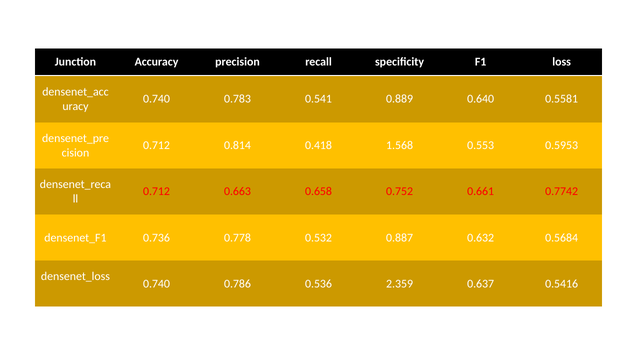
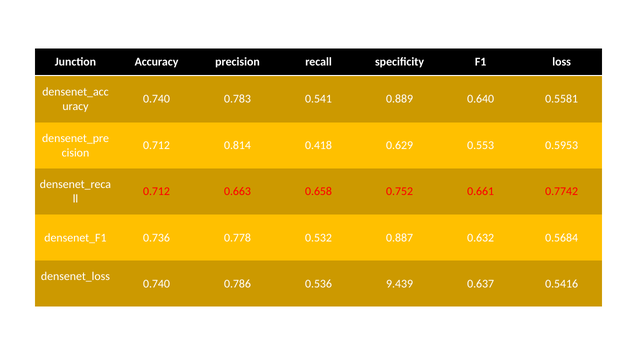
1.568: 1.568 -> 0.629
2.359: 2.359 -> 9.439
